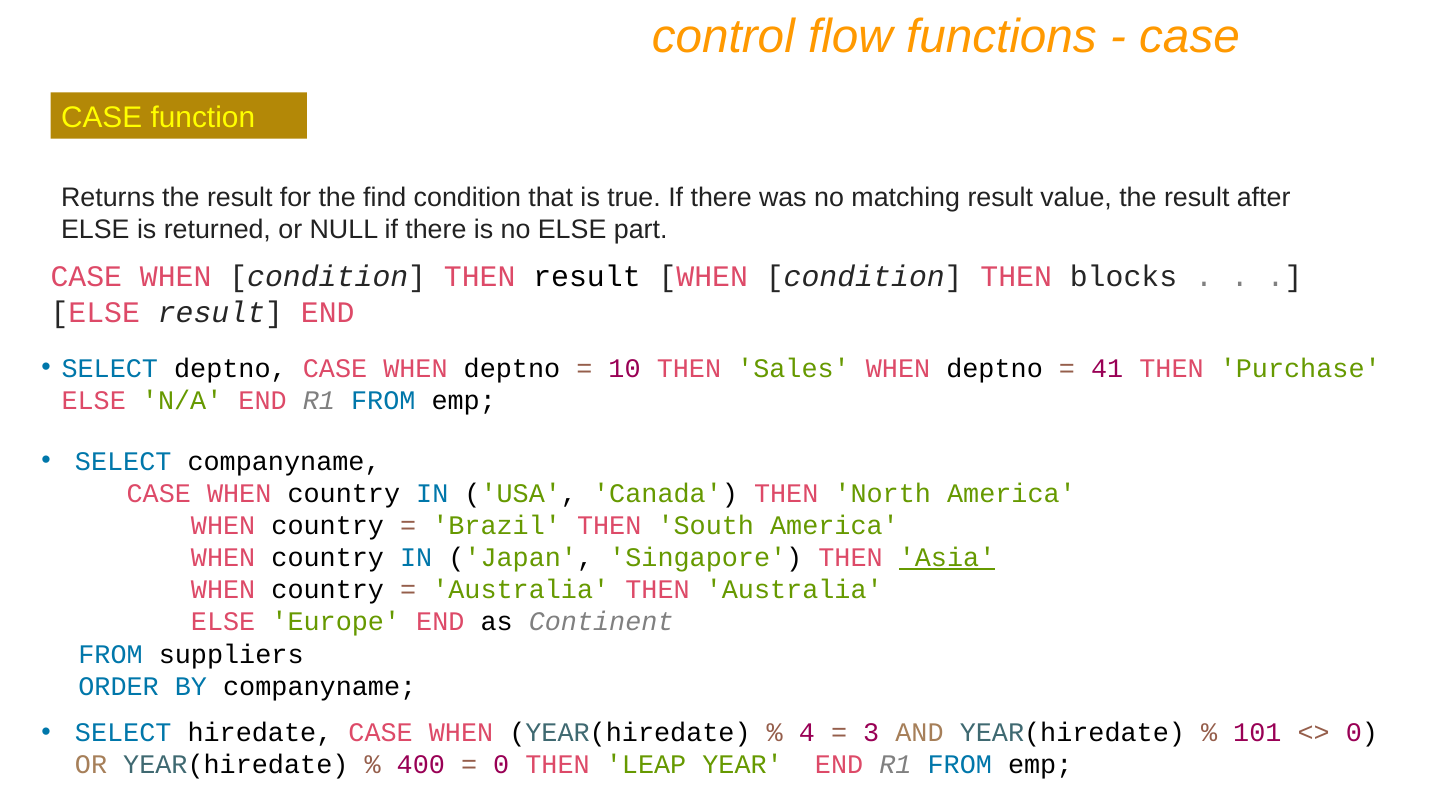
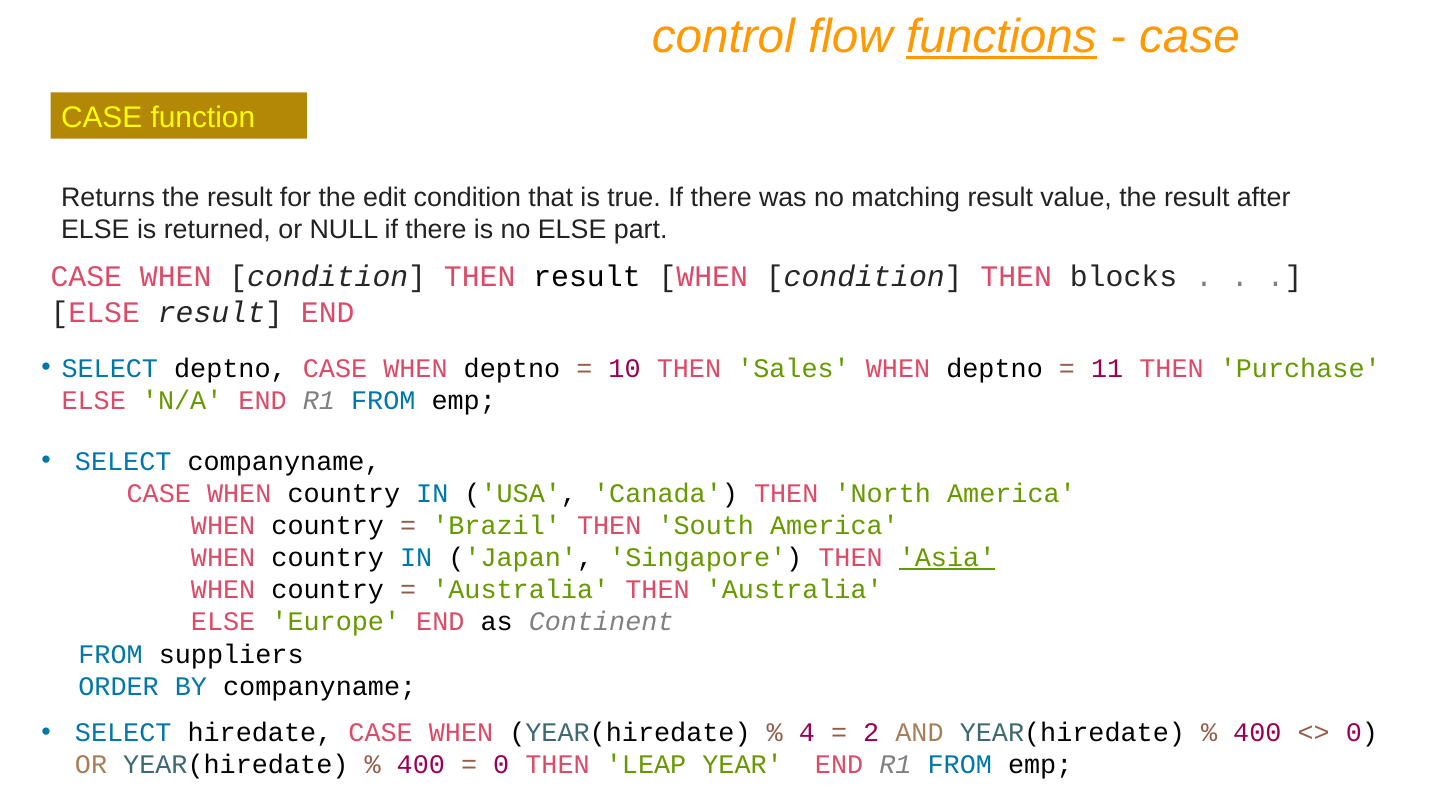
functions underline: none -> present
find: find -> edit
41: 41 -> 11
3: 3 -> 2
101 at (1257, 733): 101 -> 400
